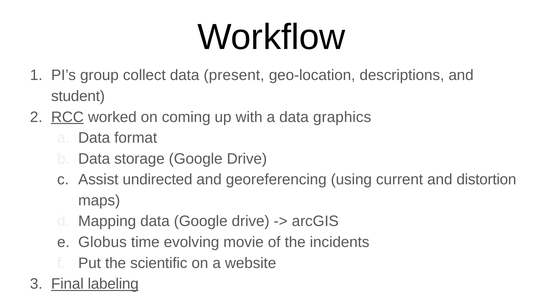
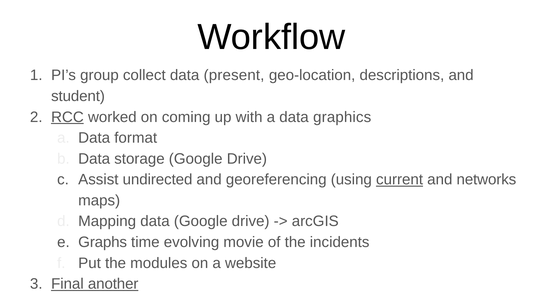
current underline: none -> present
distortion: distortion -> networks
Globus: Globus -> Graphs
scientific: scientific -> modules
labeling: labeling -> another
